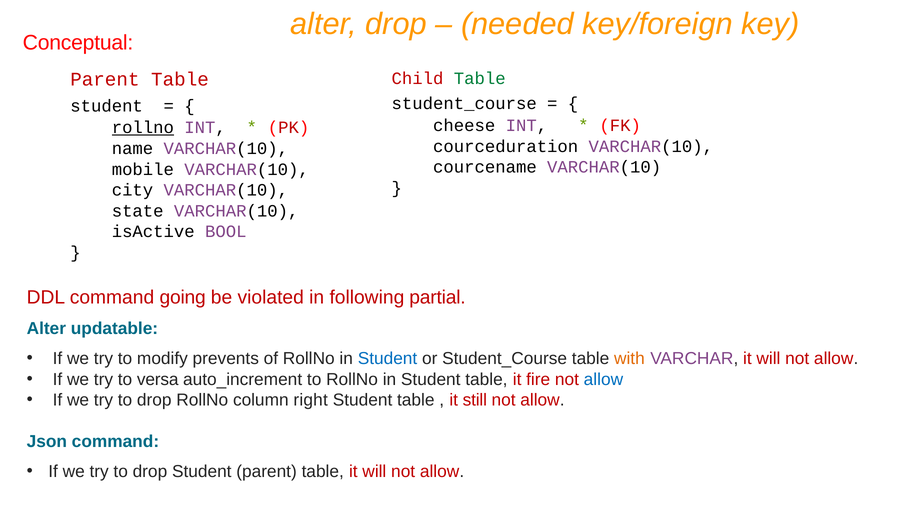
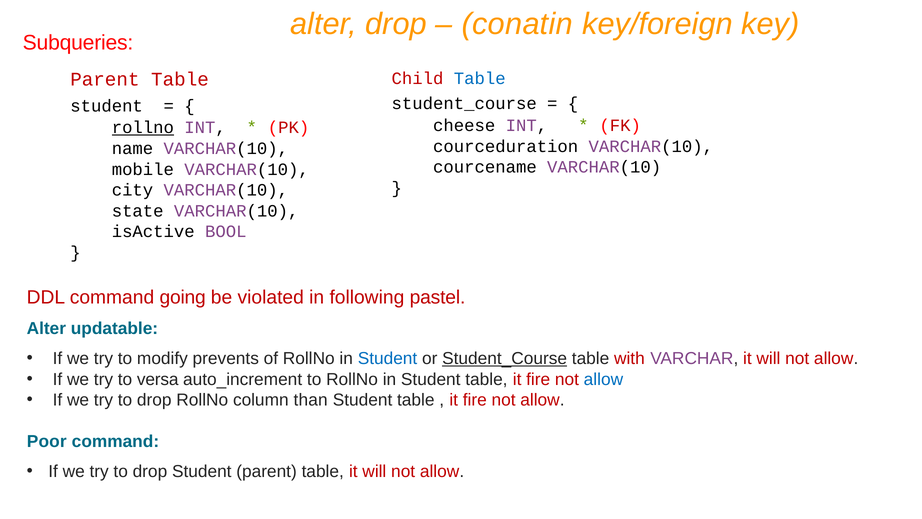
needed: needed -> conatin
Conceptual: Conceptual -> Subqueries
Table at (480, 78) colour: green -> blue
partial: partial -> pastel
Student_Course at (505, 358) underline: none -> present
with colour: orange -> red
right: right -> than
still at (475, 400): still -> fire
Json: Json -> Poor
